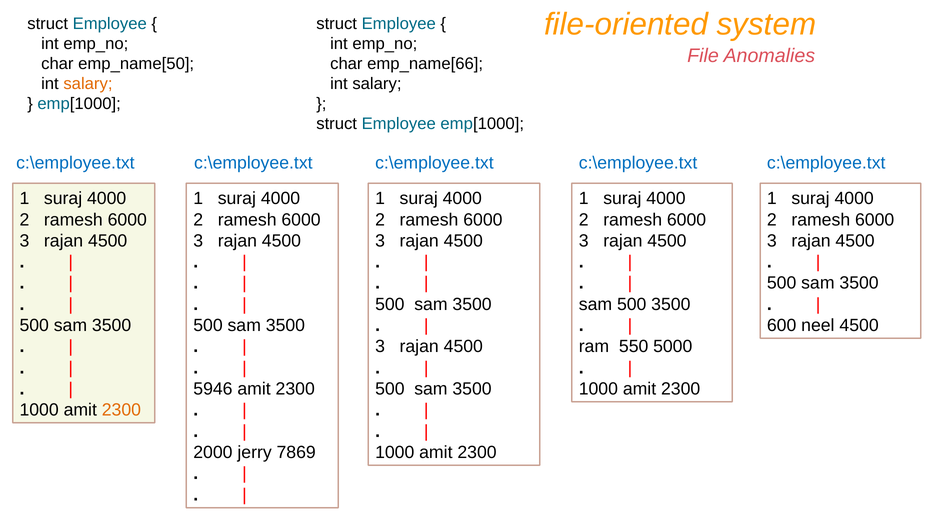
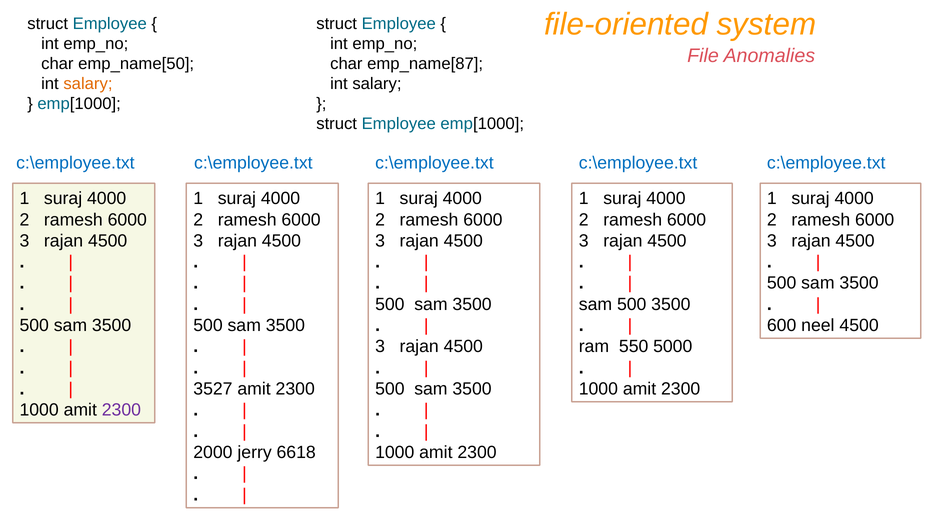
emp_name[66: emp_name[66 -> emp_name[87
5946: 5946 -> 3527
2300 at (121, 410) colour: orange -> purple
7869: 7869 -> 6618
